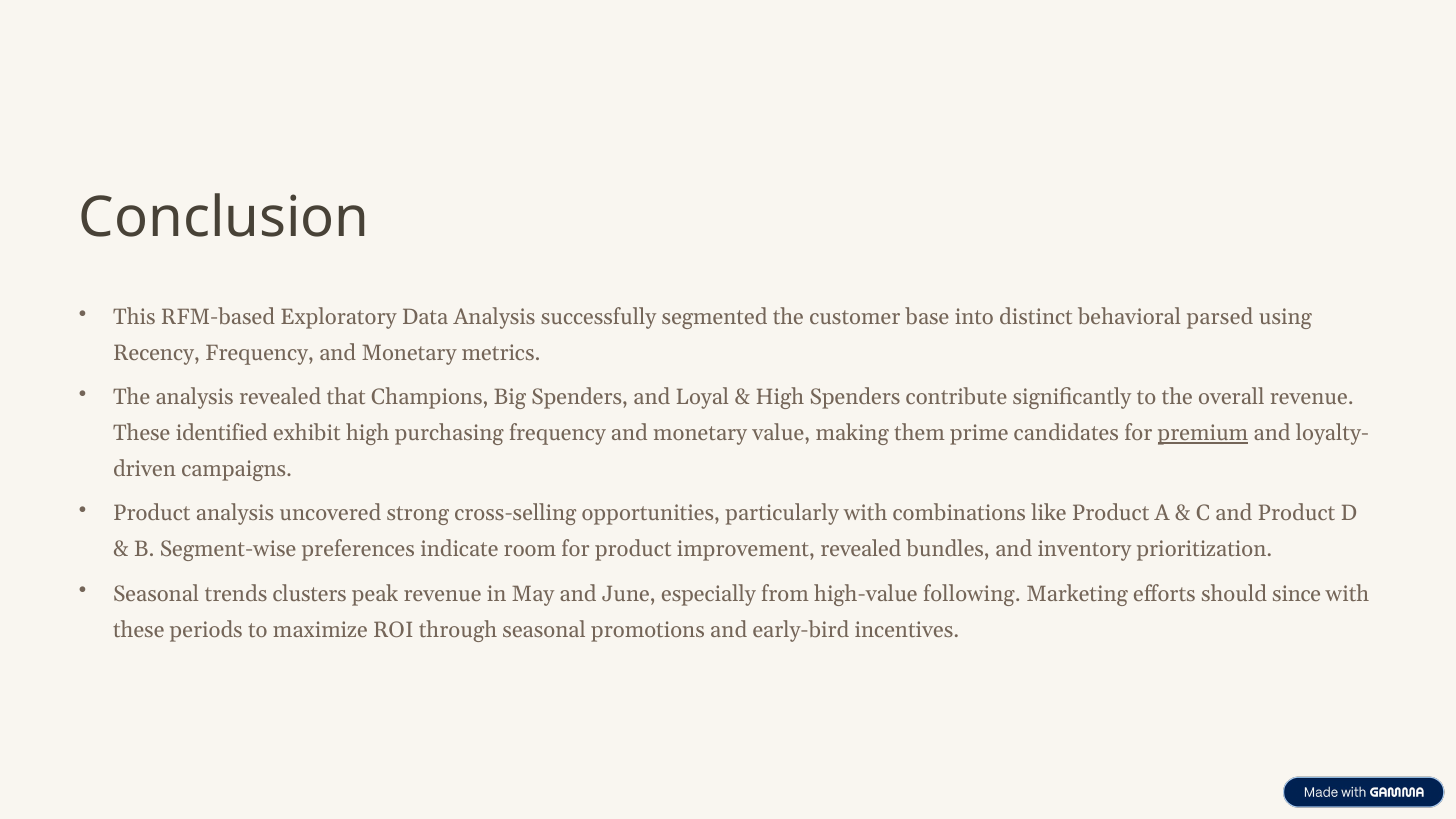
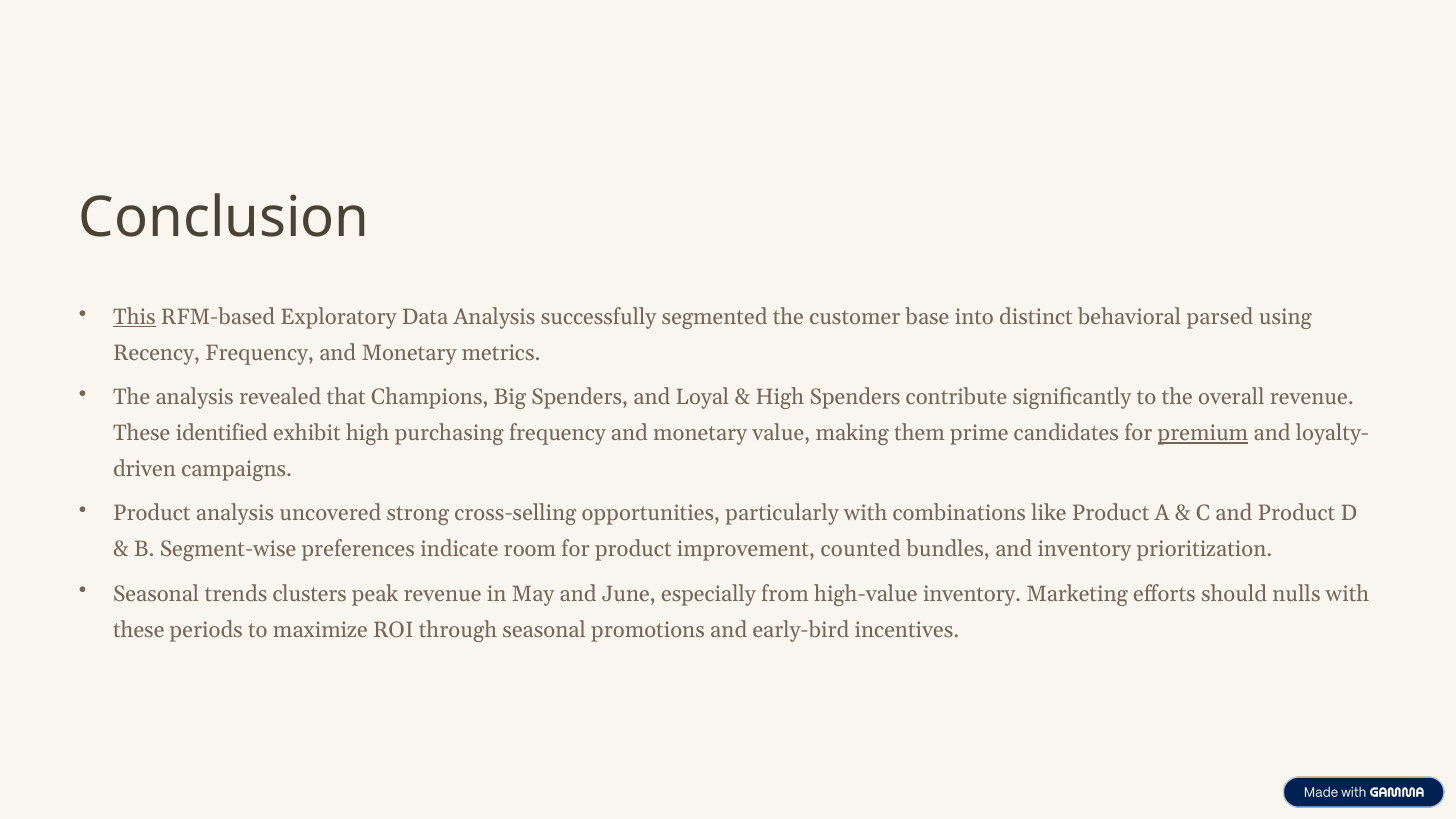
This underline: none -> present
improvement revealed: revealed -> counted
high-value following: following -> inventory
since: since -> nulls
